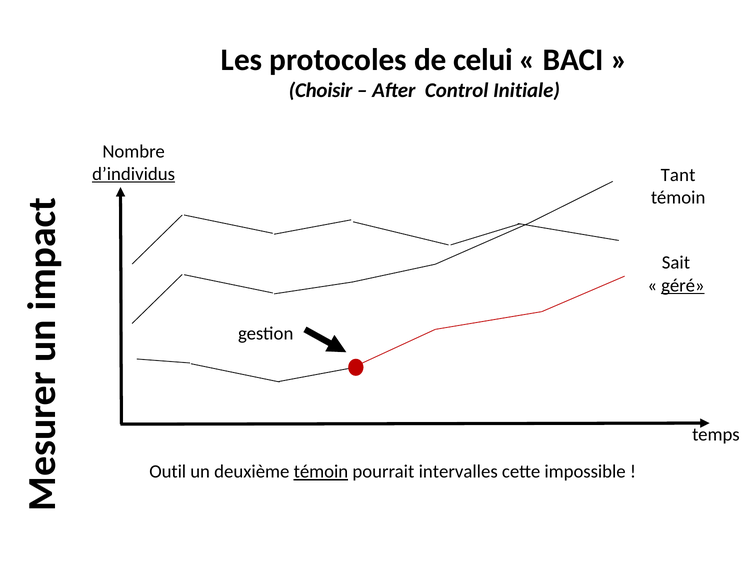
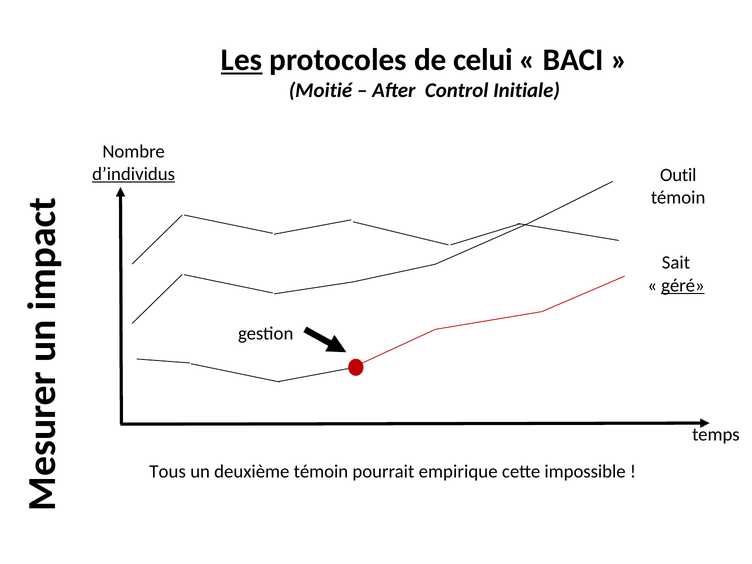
Les underline: none -> present
Choisir: Choisir -> Moitié
Tant: Tant -> Outil
Outil: Outil -> Tous
témoin at (321, 472) underline: present -> none
intervalles: intervalles -> empirique
